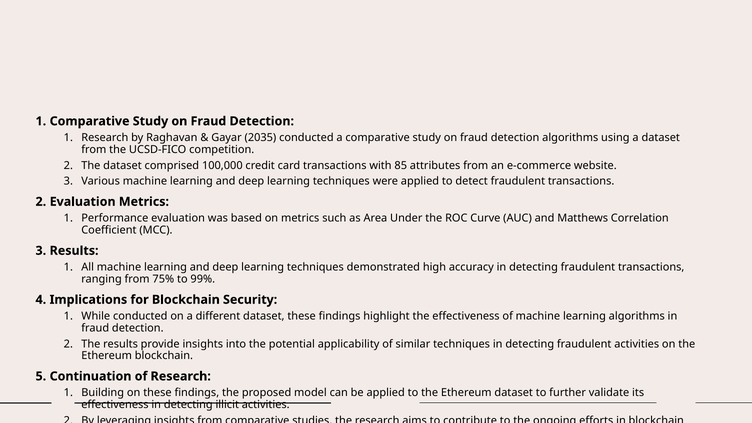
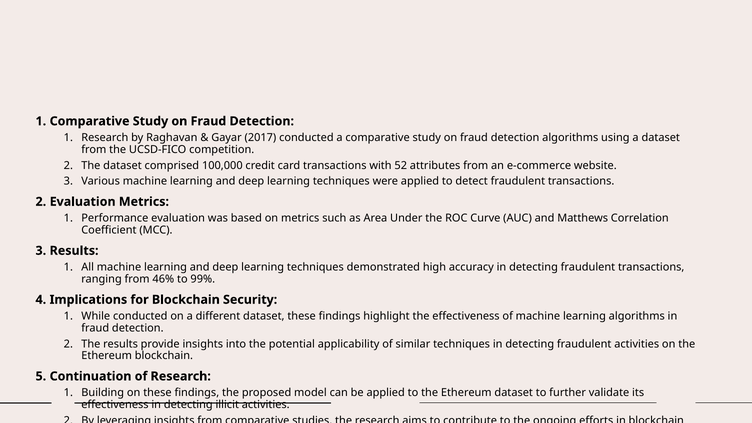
2035: 2035 -> 2017
85: 85 -> 52
75%: 75% -> 46%
